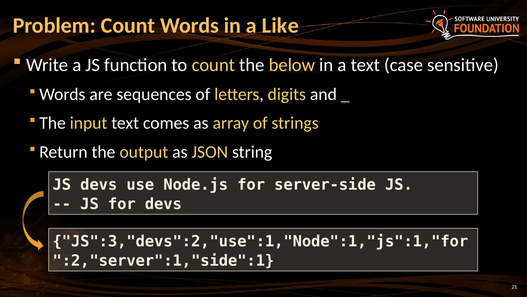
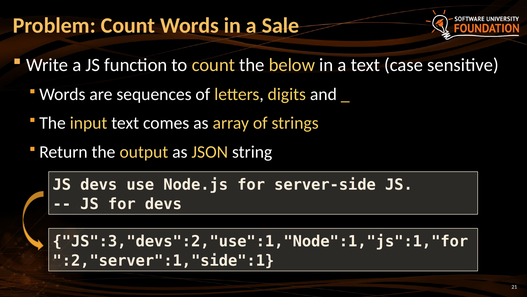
Like: Like -> Sale
